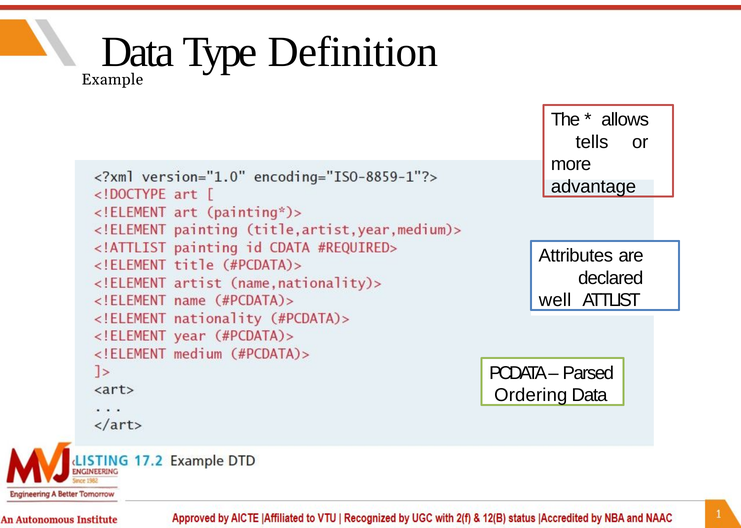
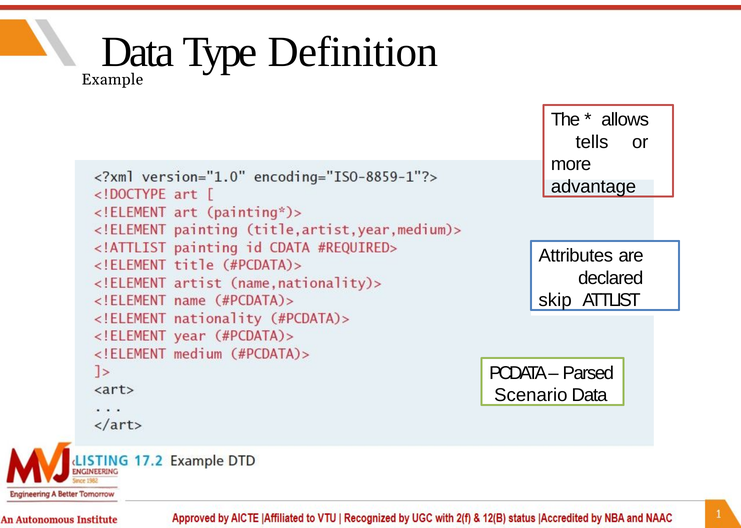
well: well -> skip
Ordering: Ordering -> Scenario
